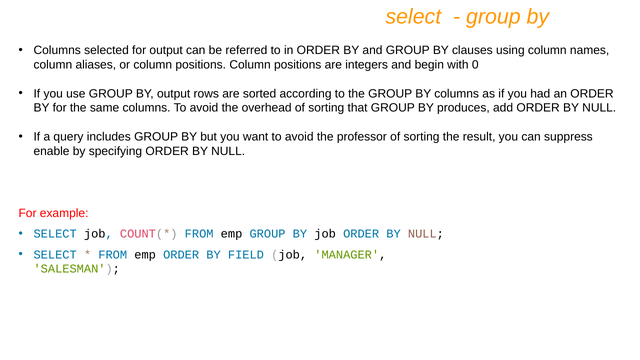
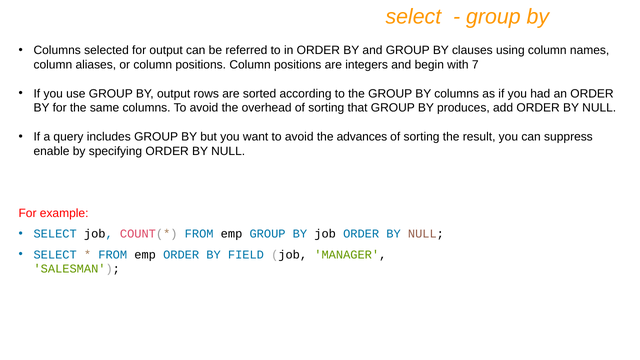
0: 0 -> 7
professor: professor -> advances
